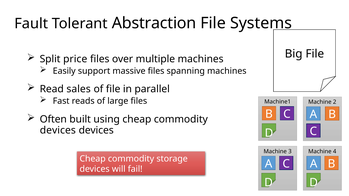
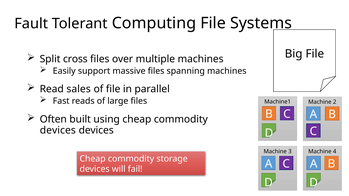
Abstraction: Abstraction -> Computing
price: price -> cross
